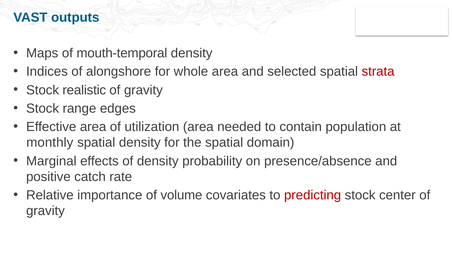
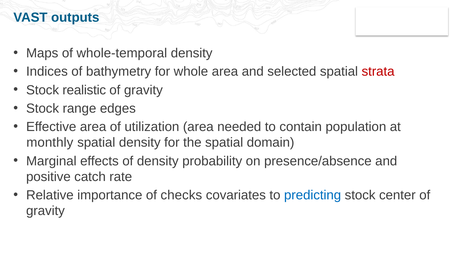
mouth-temporal: mouth-temporal -> whole-temporal
alongshore: alongshore -> bathymetry
volume: volume -> checks
predicting colour: red -> blue
